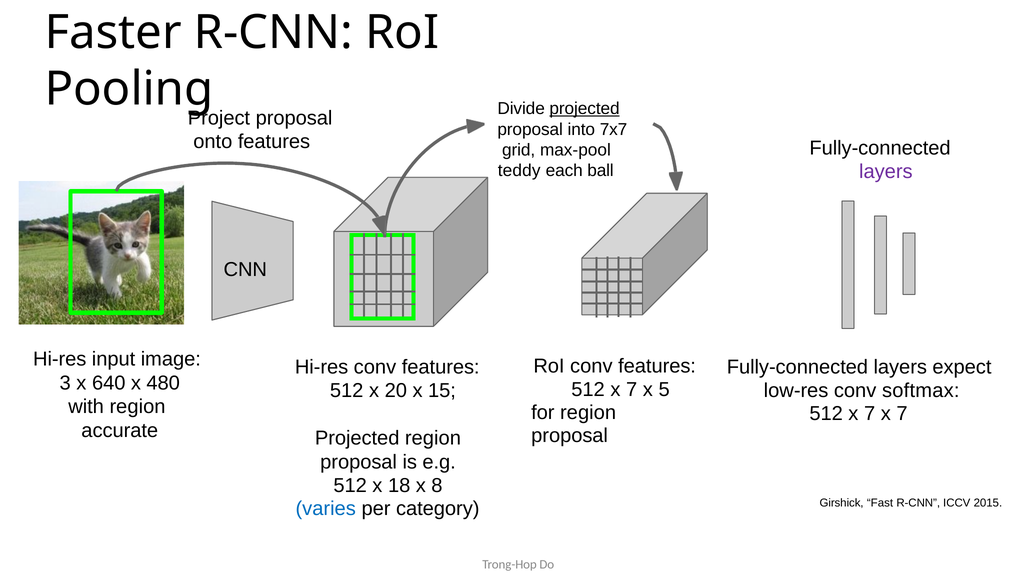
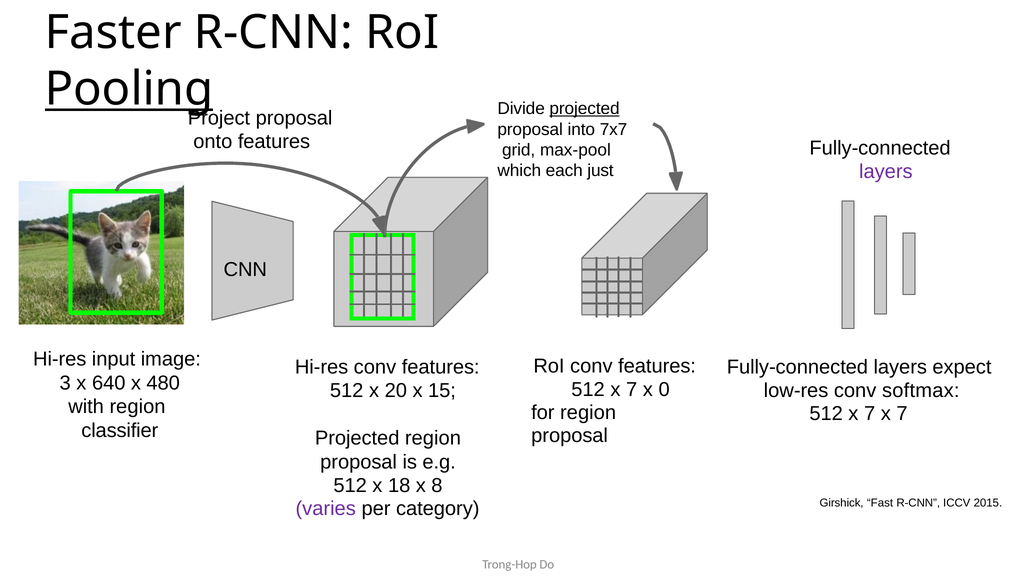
Pooling underline: none -> present
teddy: teddy -> which
ball: ball -> just
5: 5 -> 0
accurate: accurate -> classifier
varies colour: blue -> purple
